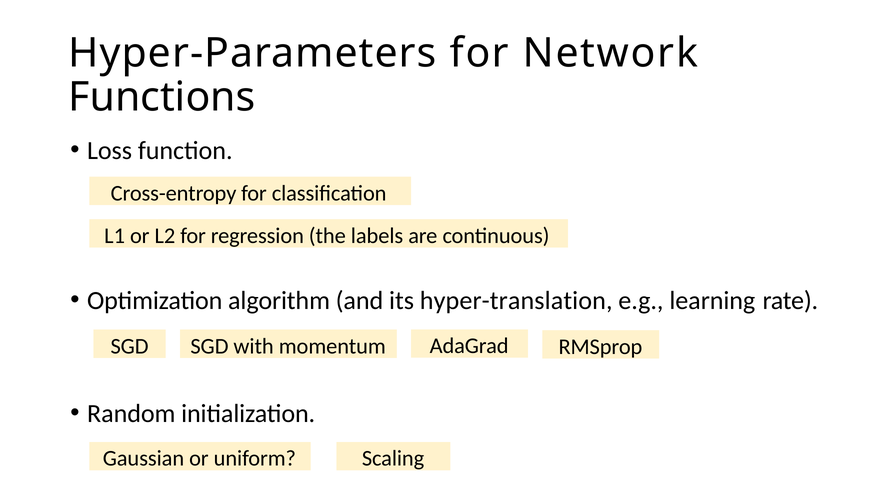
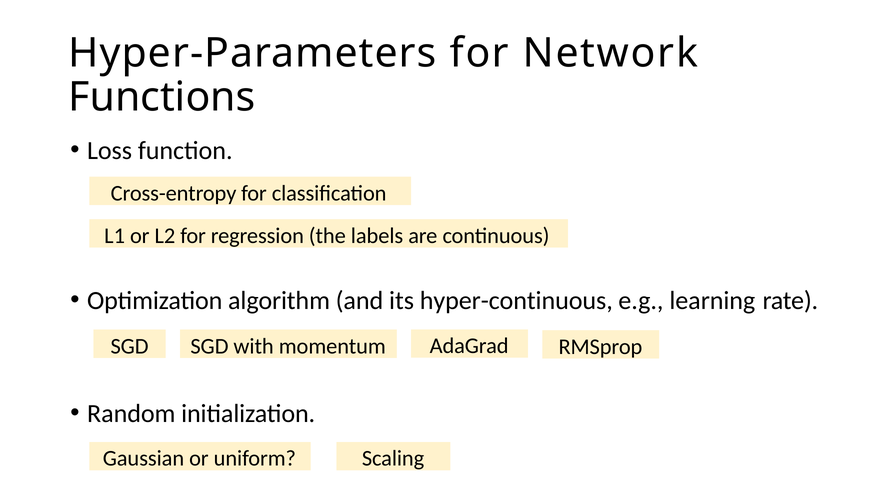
hyper-translation: hyper-translation -> hyper-continuous
